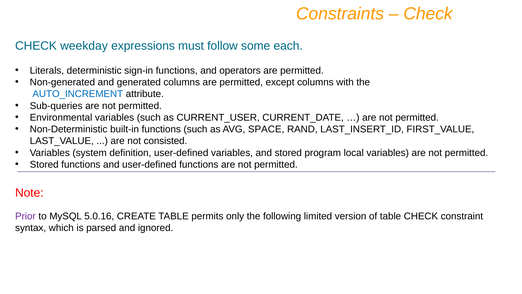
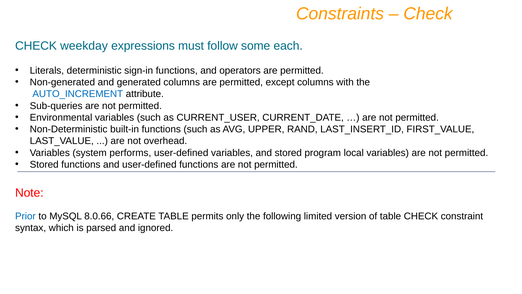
SPACE: SPACE -> UPPER
consisted: consisted -> overhead
definition: definition -> performs
Prior colour: purple -> blue
5.0.16: 5.0.16 -> 8.0.66
